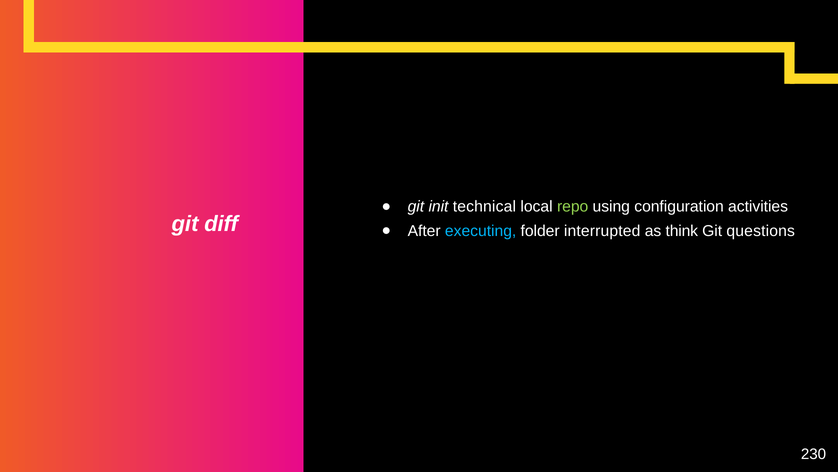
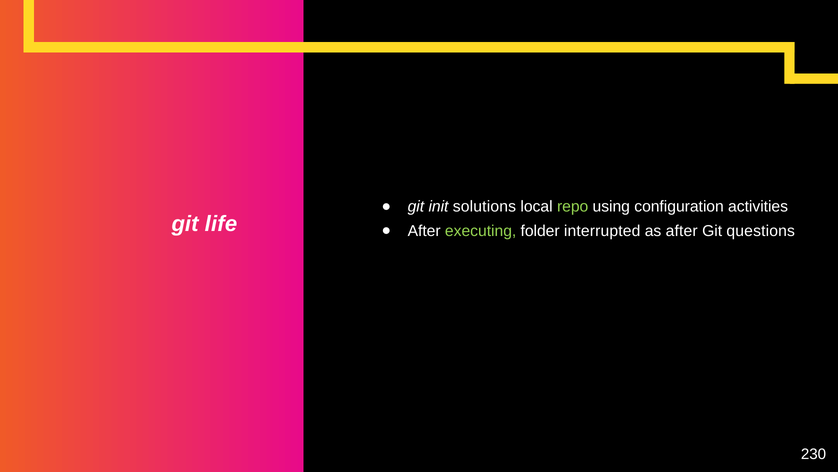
technical: technical -> solutions
diff: diff -> life
executing colour: light blue -> light green
as think: think -> after
